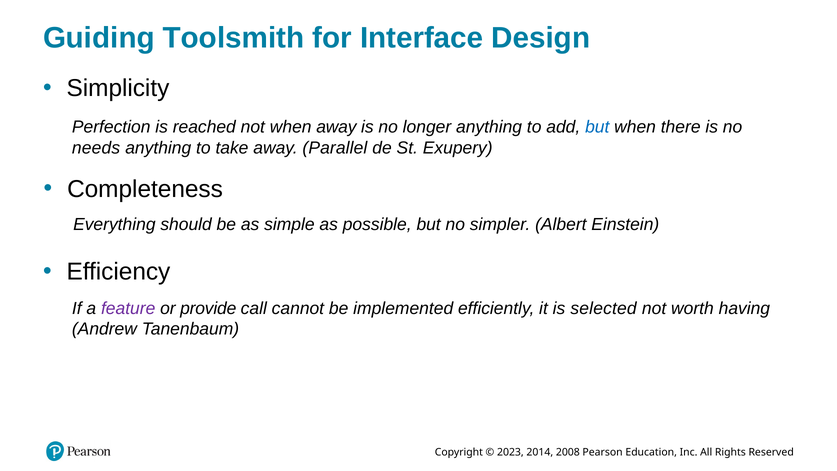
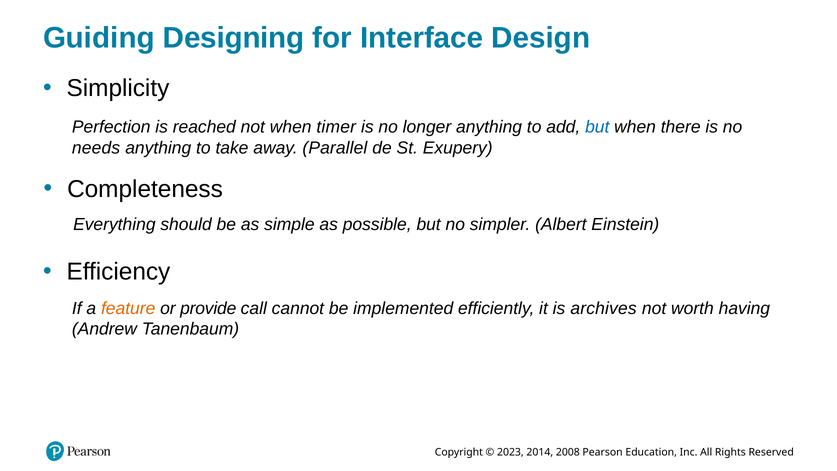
Toolsmith: Toolsmith -> Designing
when away: away -> timer
feature colour: purple -> orange
selected: selected -> archives
